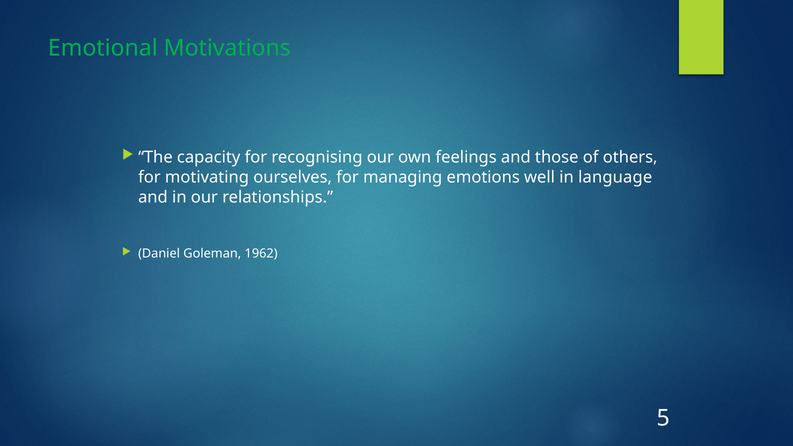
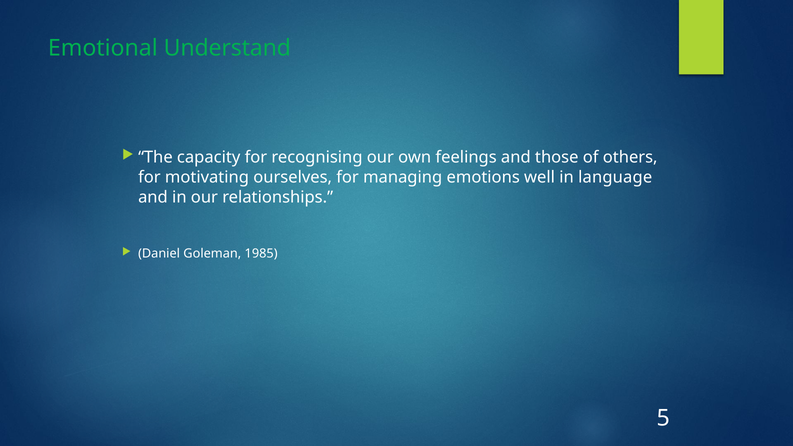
Motivations: Motivations -> Understand
1962: 1962 -> 1985
